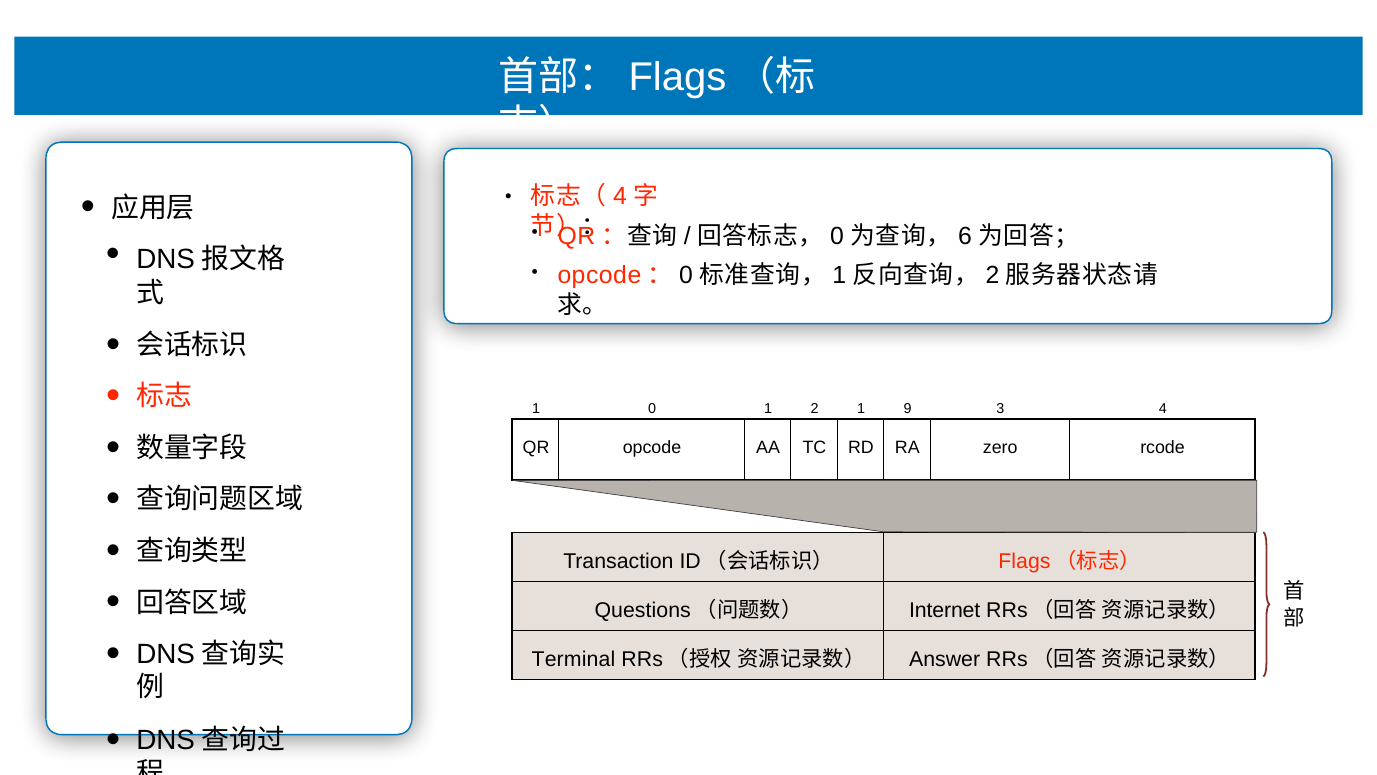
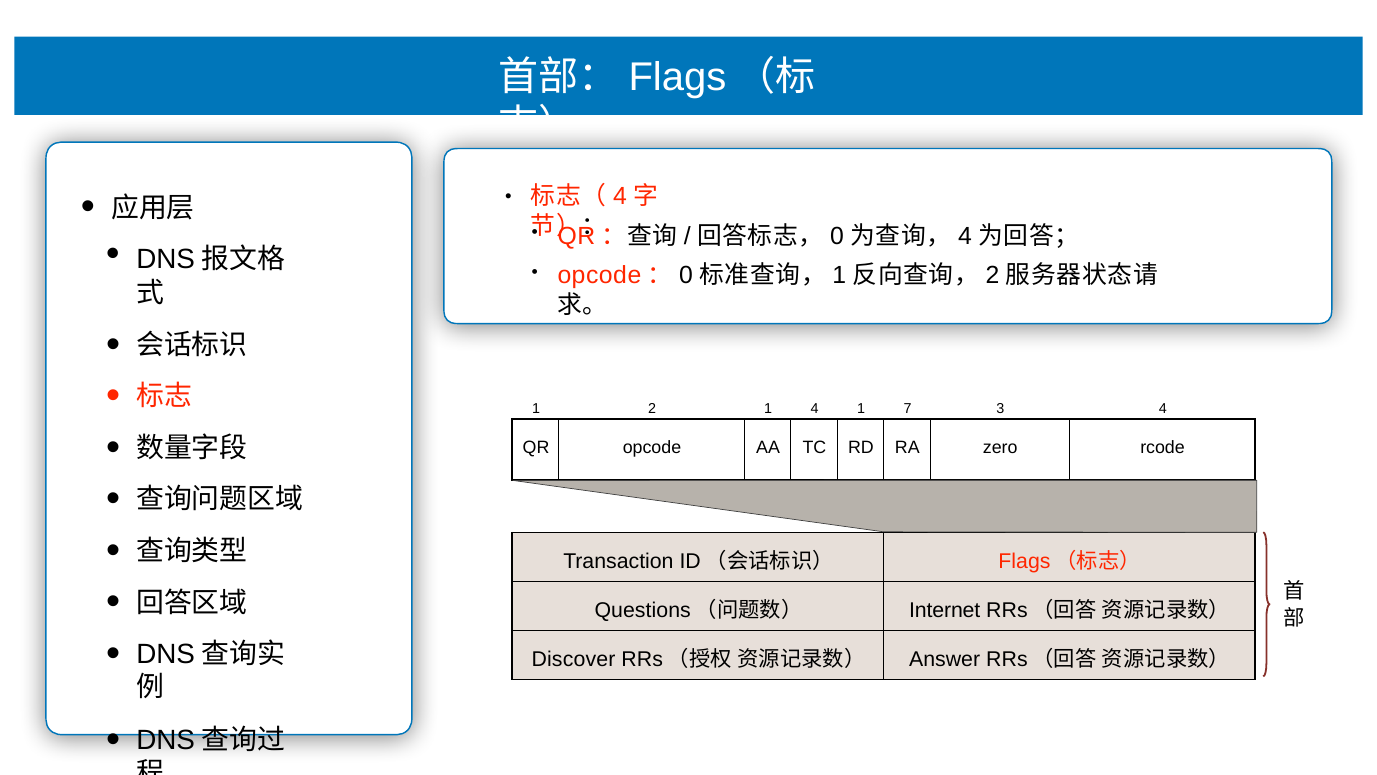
6 at (965, 236): 6 -> 4
1 0: 0 -> 2
1 2: 2 -> 4
9: 9 -> 7
Terminal: Terminal -> Discover
